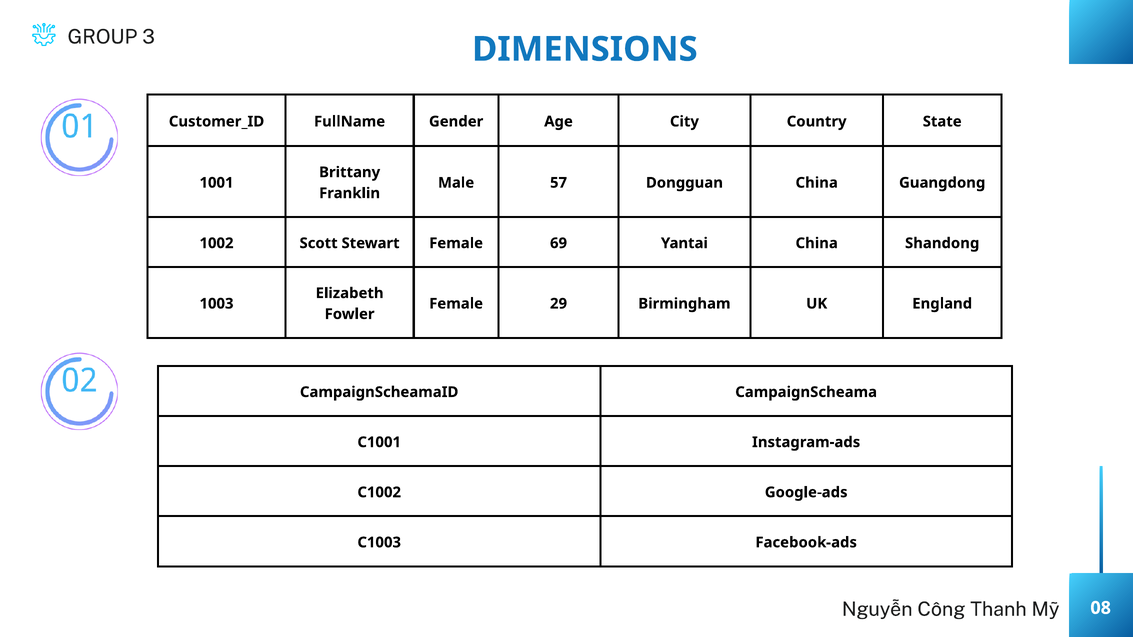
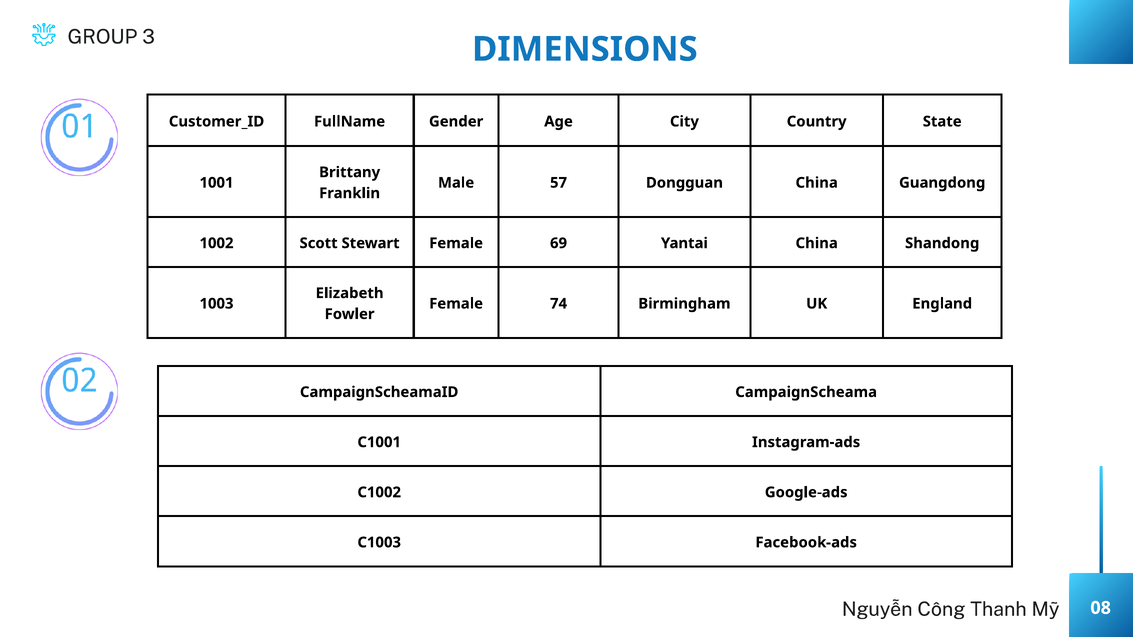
29: 29 -> 74
